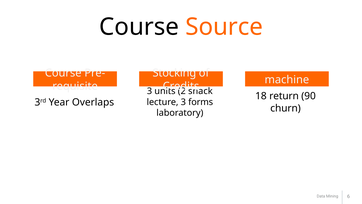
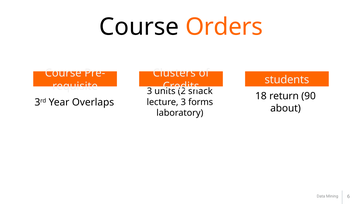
Source: Source -> Orders
Stocking: Stocking -> Clusters
machine: machine -> students
churn: churn -> about
